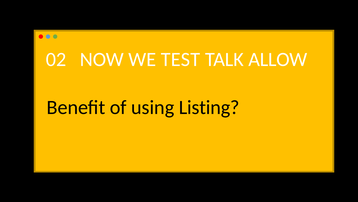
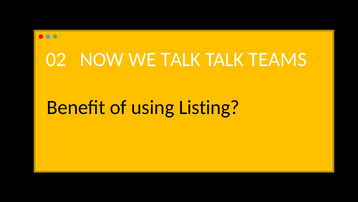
WE TEST: TEST -> TALK
ALLOW: ALLOW -> TEAMS
